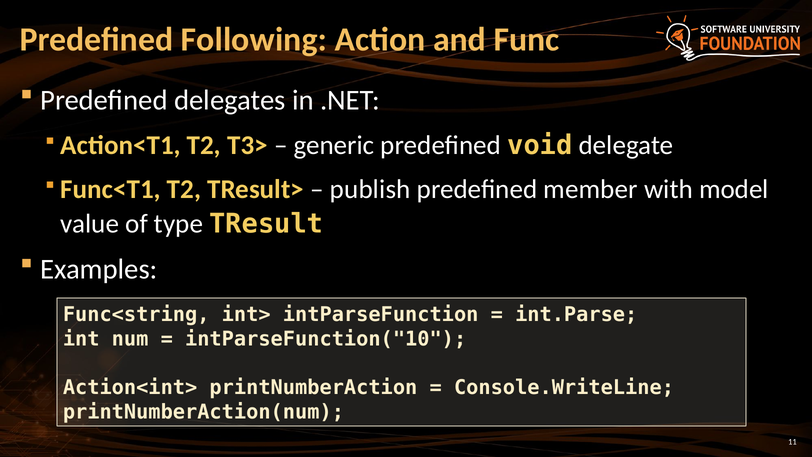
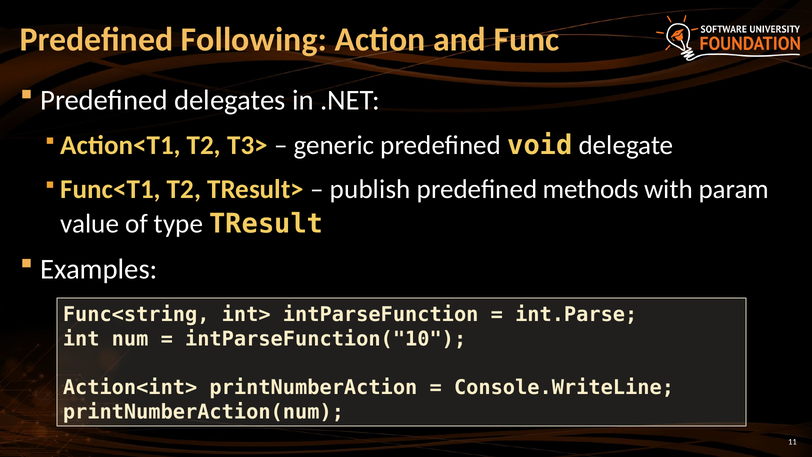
member: member -> methods
model: model -> param
